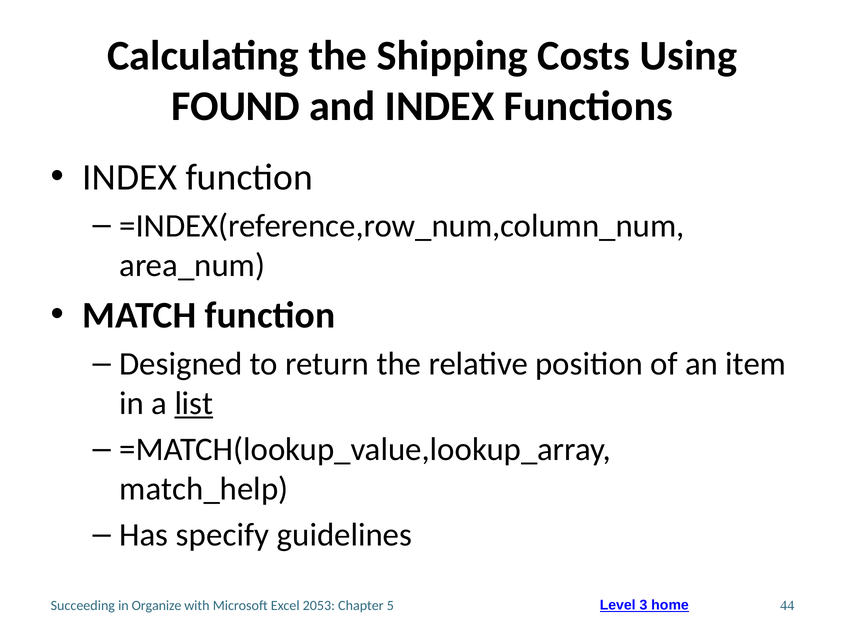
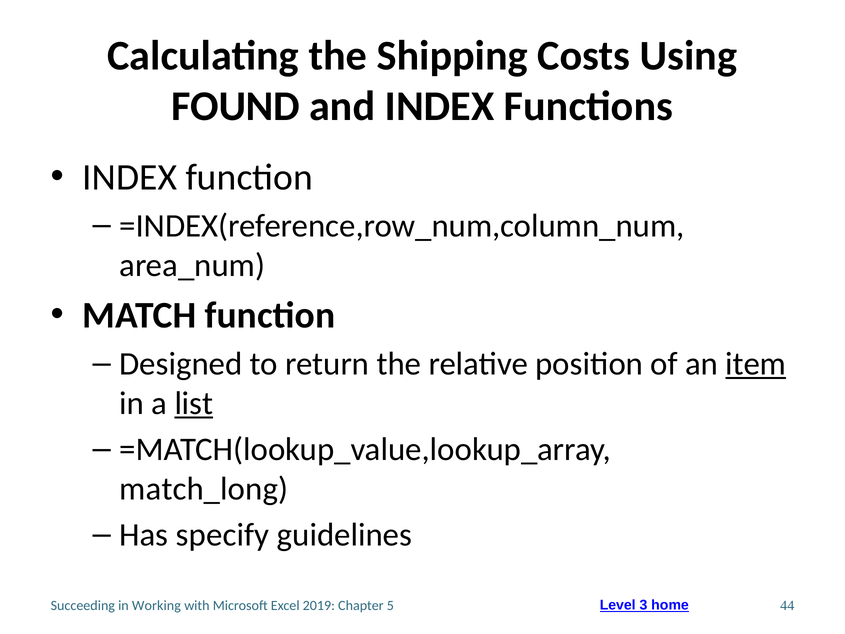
item underline: none -> present
match_help: match_help -> match_long
Organize: Organize -> Working
2053: 2053 -> 2019
